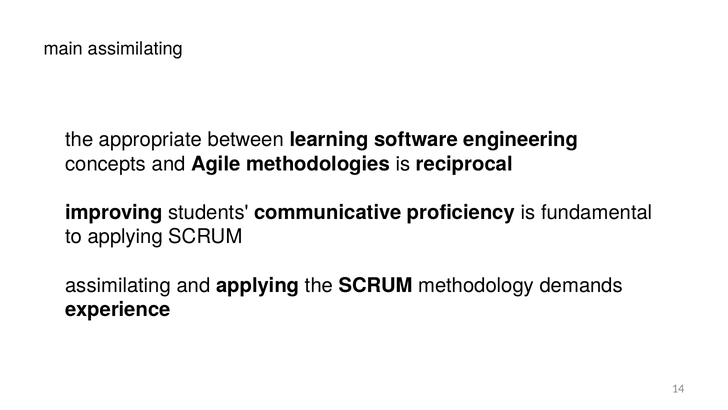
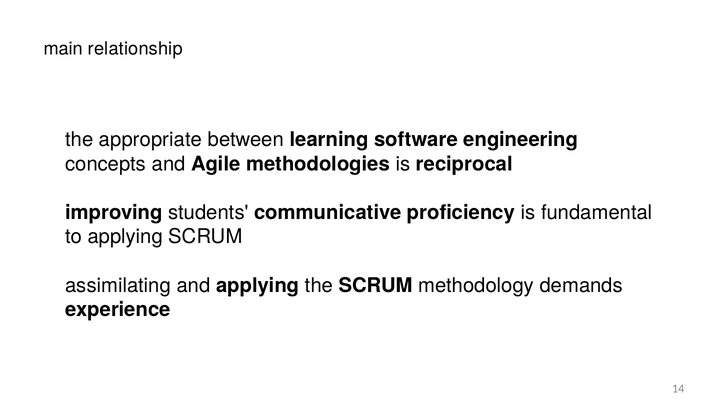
main assimilating: assimilating -> relationship
